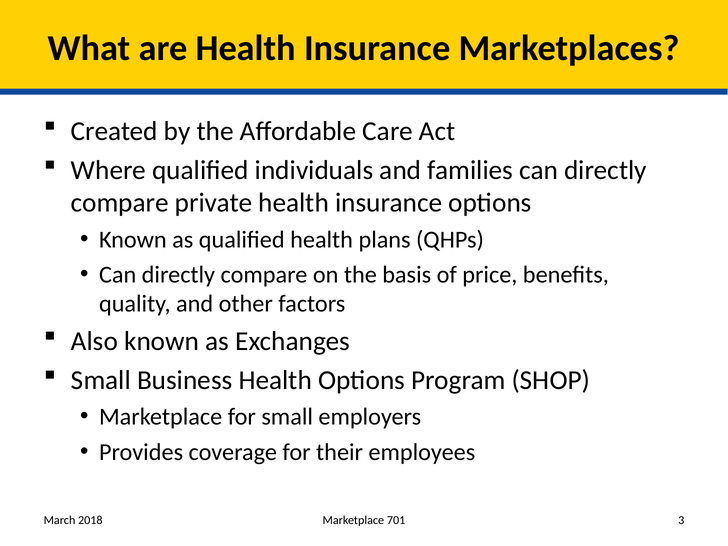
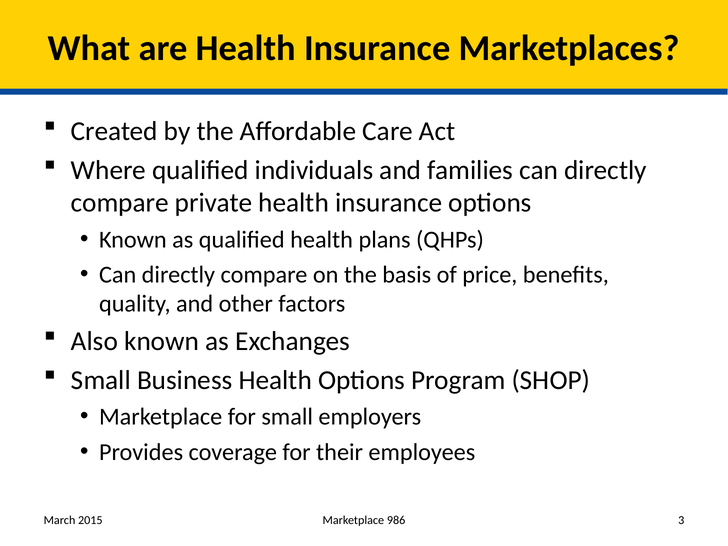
2018: 2018 -> 2015
701: 701 -> 986
